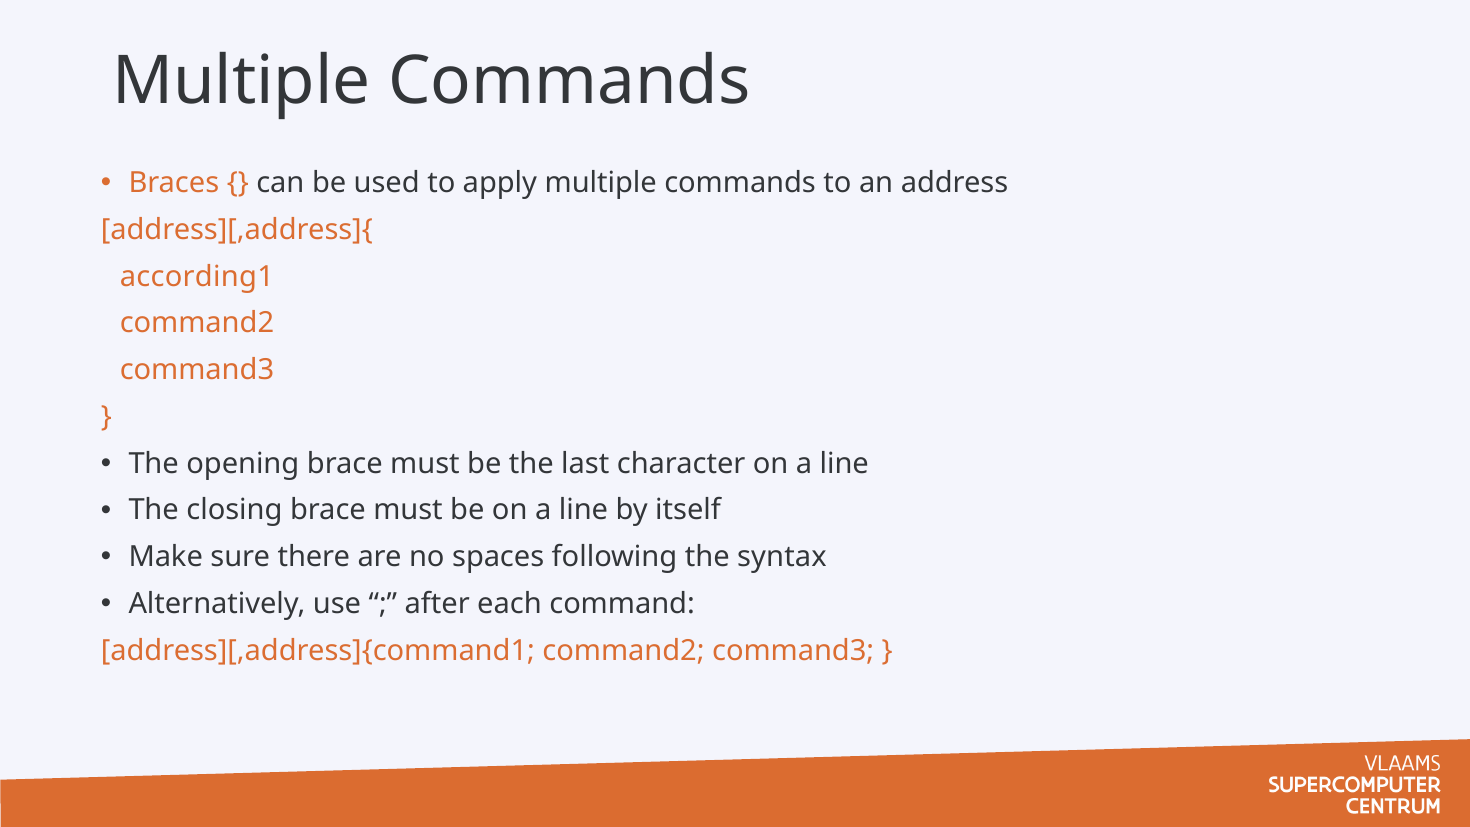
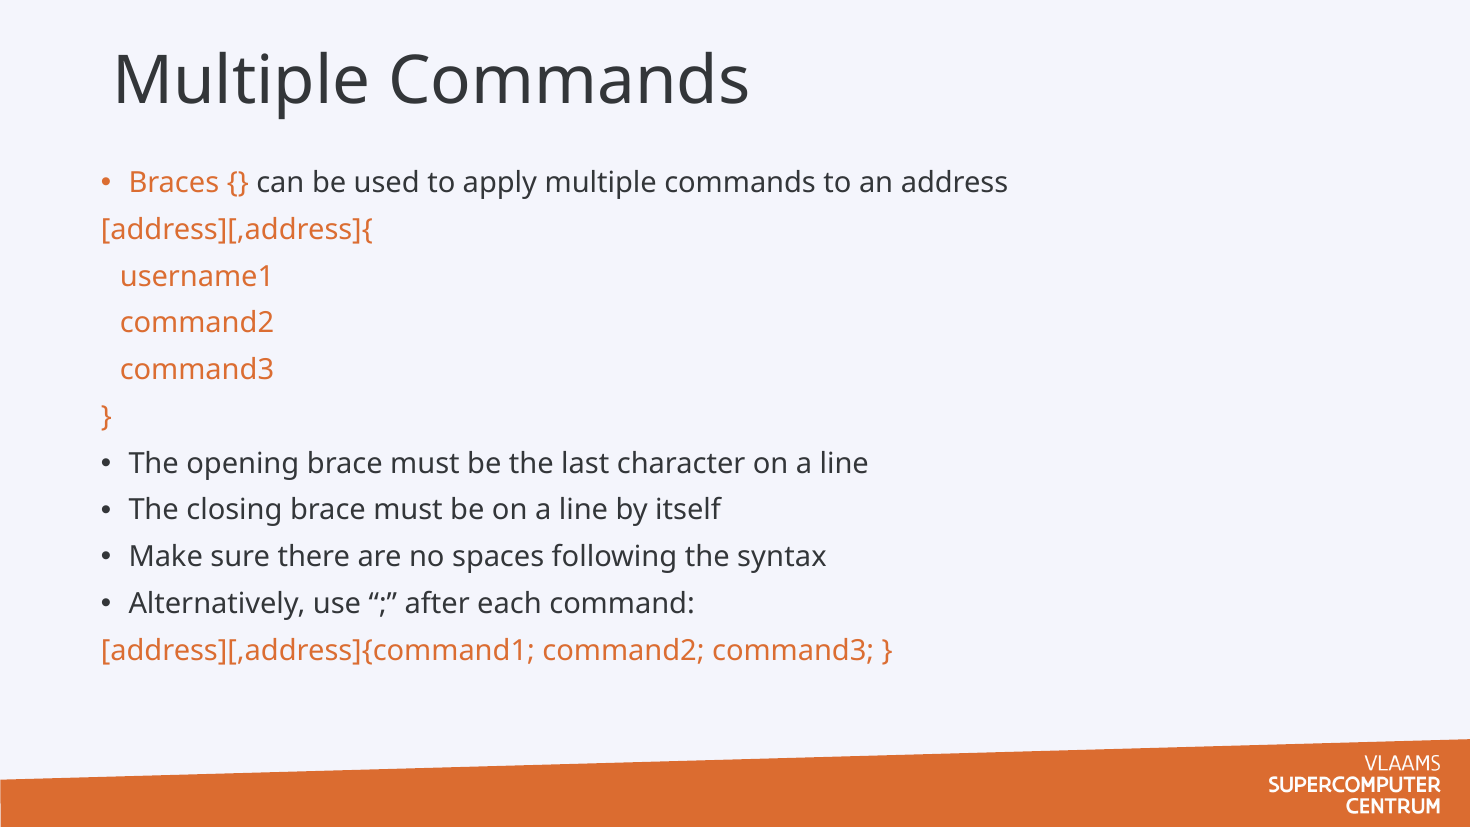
according1: according1 -> username1
